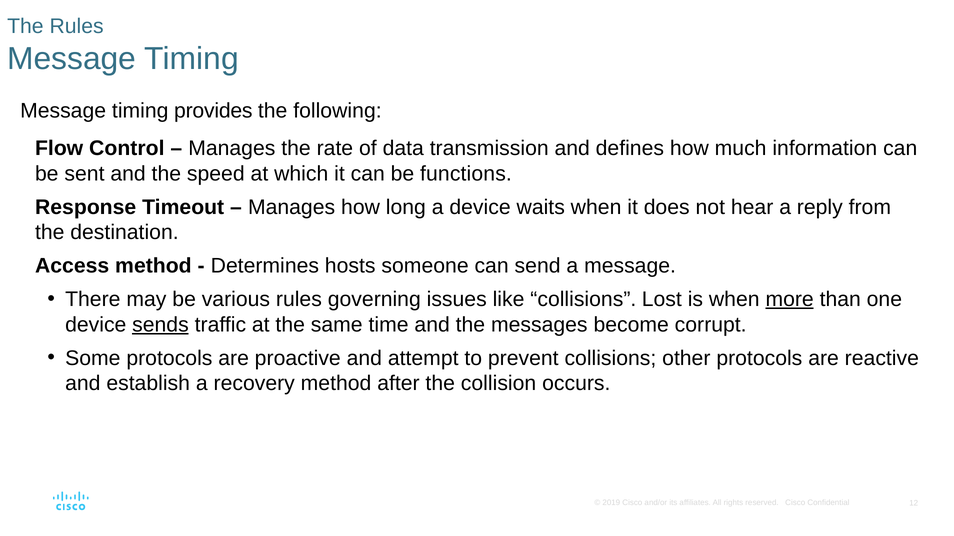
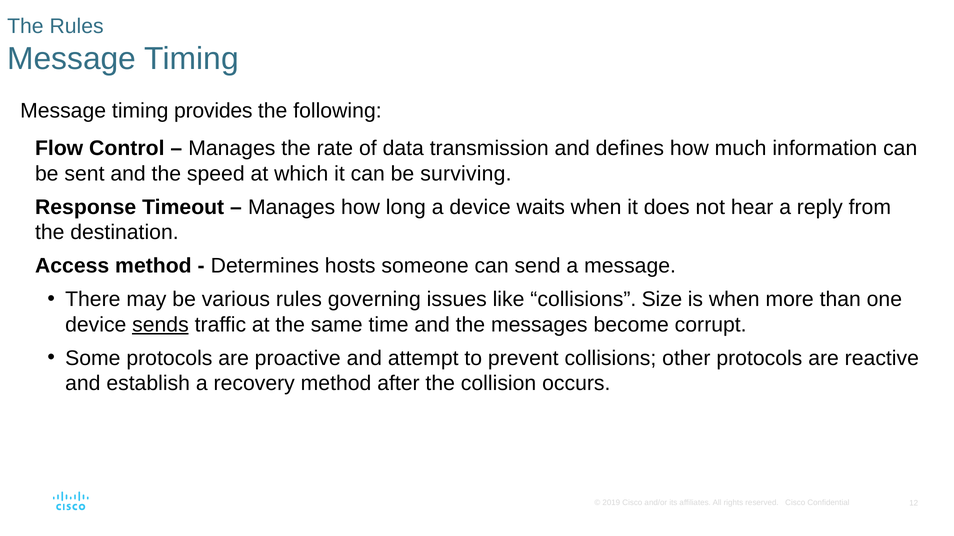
functions: functions -> surviving
Lost: Lost -> Size
more underline: present -> none
